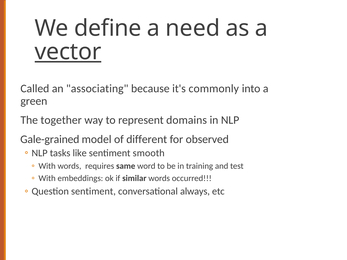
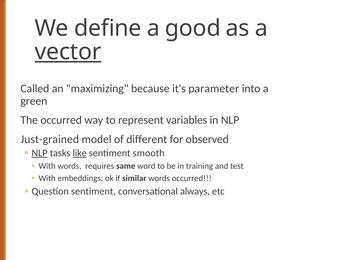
need: need -> good
associating: associating -> maximizing
commonly: commonly -> parameter
The together: together -> occurred
domains: domains -> variables
Gale-grained: Gale-grained -> Just-grained
NLP at (40, 153) underline: none -> present
like underline: none -> present
